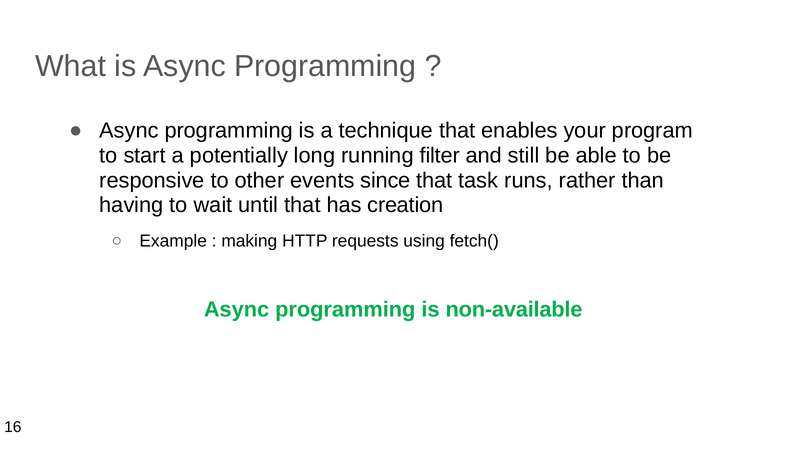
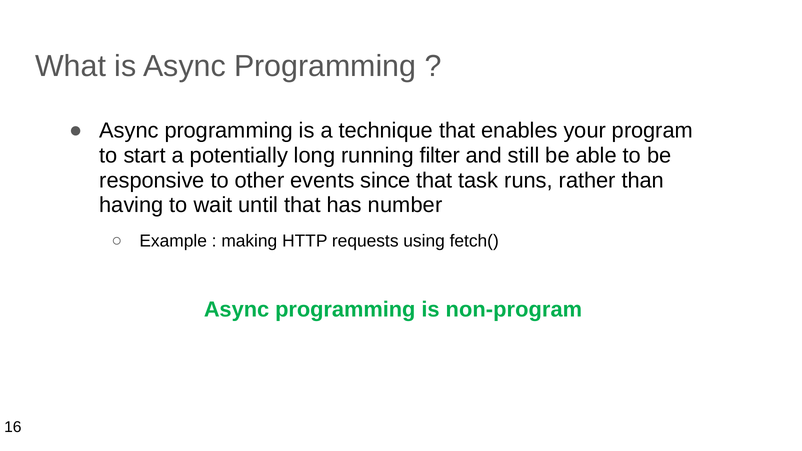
creation: creation -> number
non-available: non-available -> non-program
